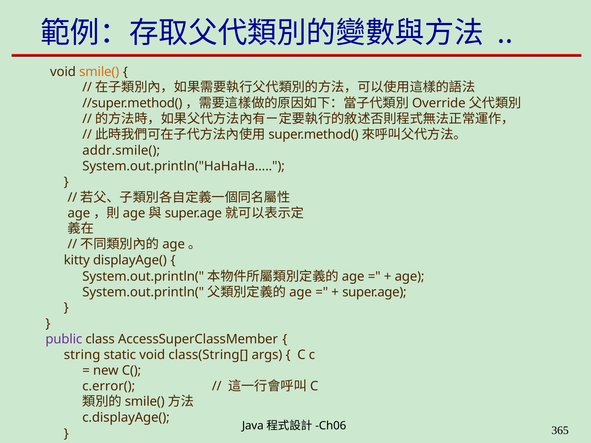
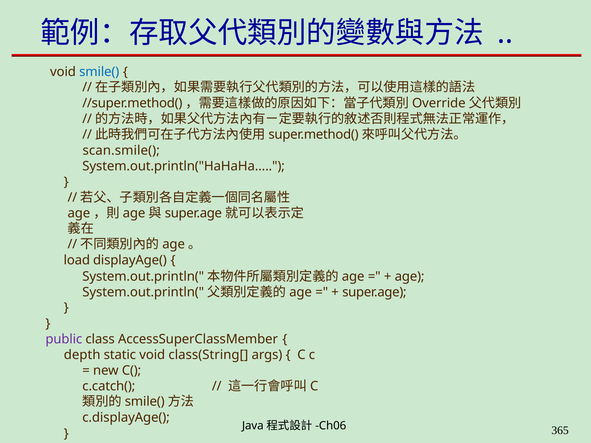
smile( colour: orange -> blue
addr.smile(: addr.smile( -> scan.smile(
kitty: kitty -> load
string: string -> depth
c.error(: c.error( -> c.catch(
